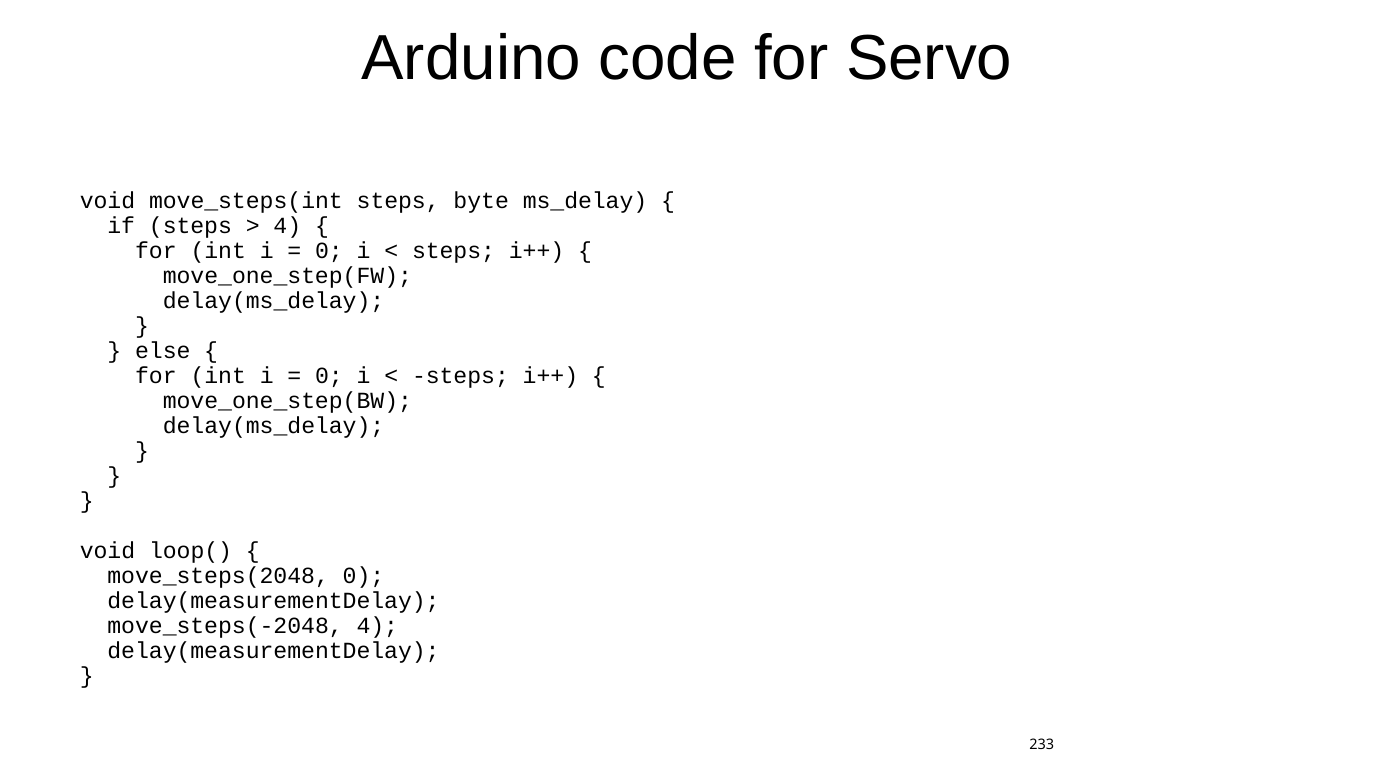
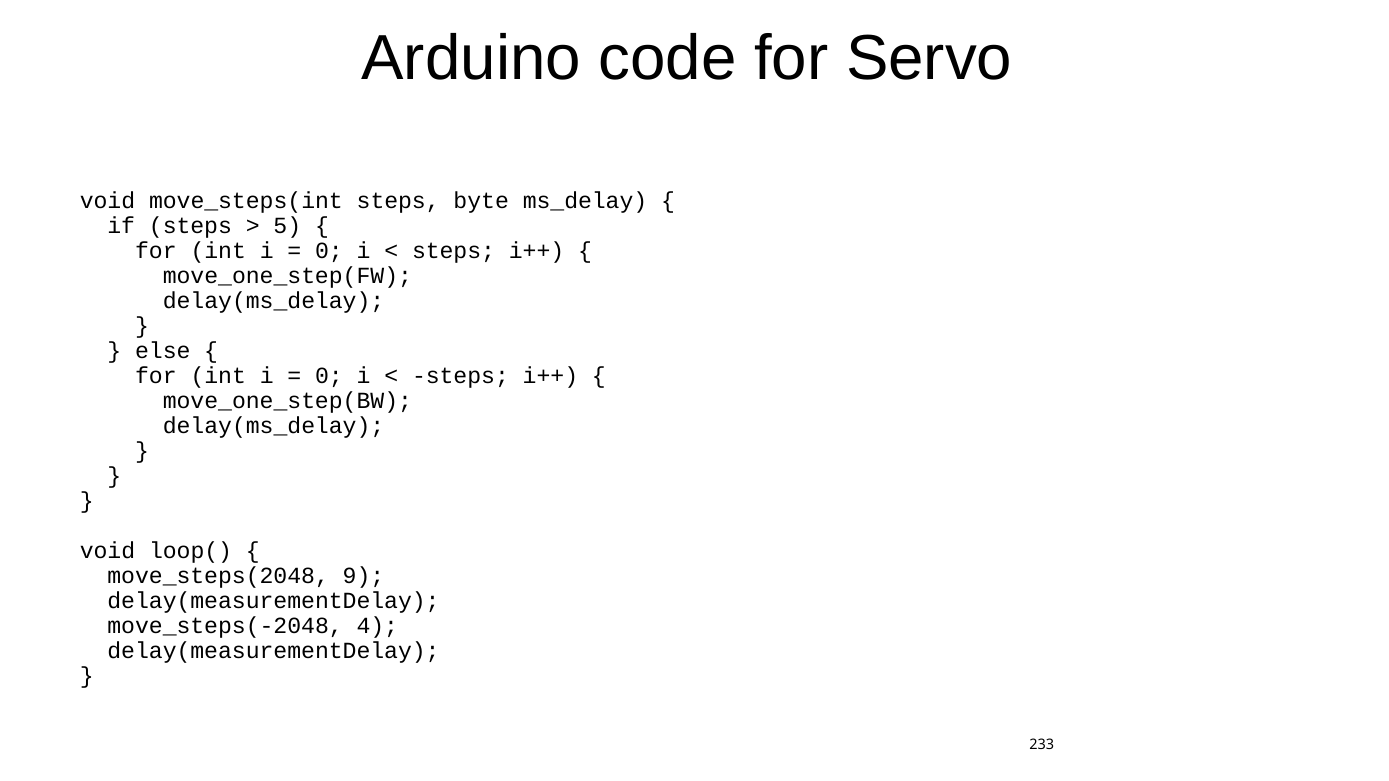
4 at (287, 226): 4 -> 5
move_steps(2048 0: 0 -> 9
